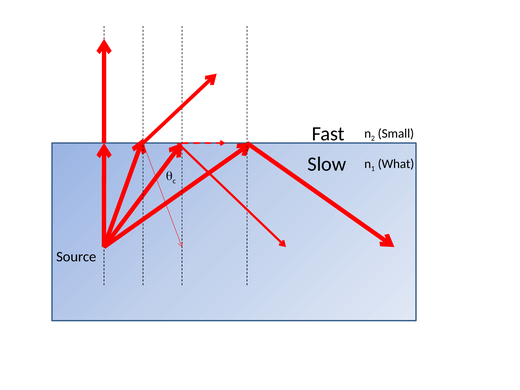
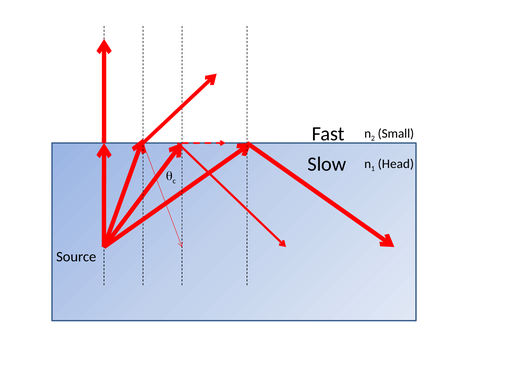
What: What -> Head
